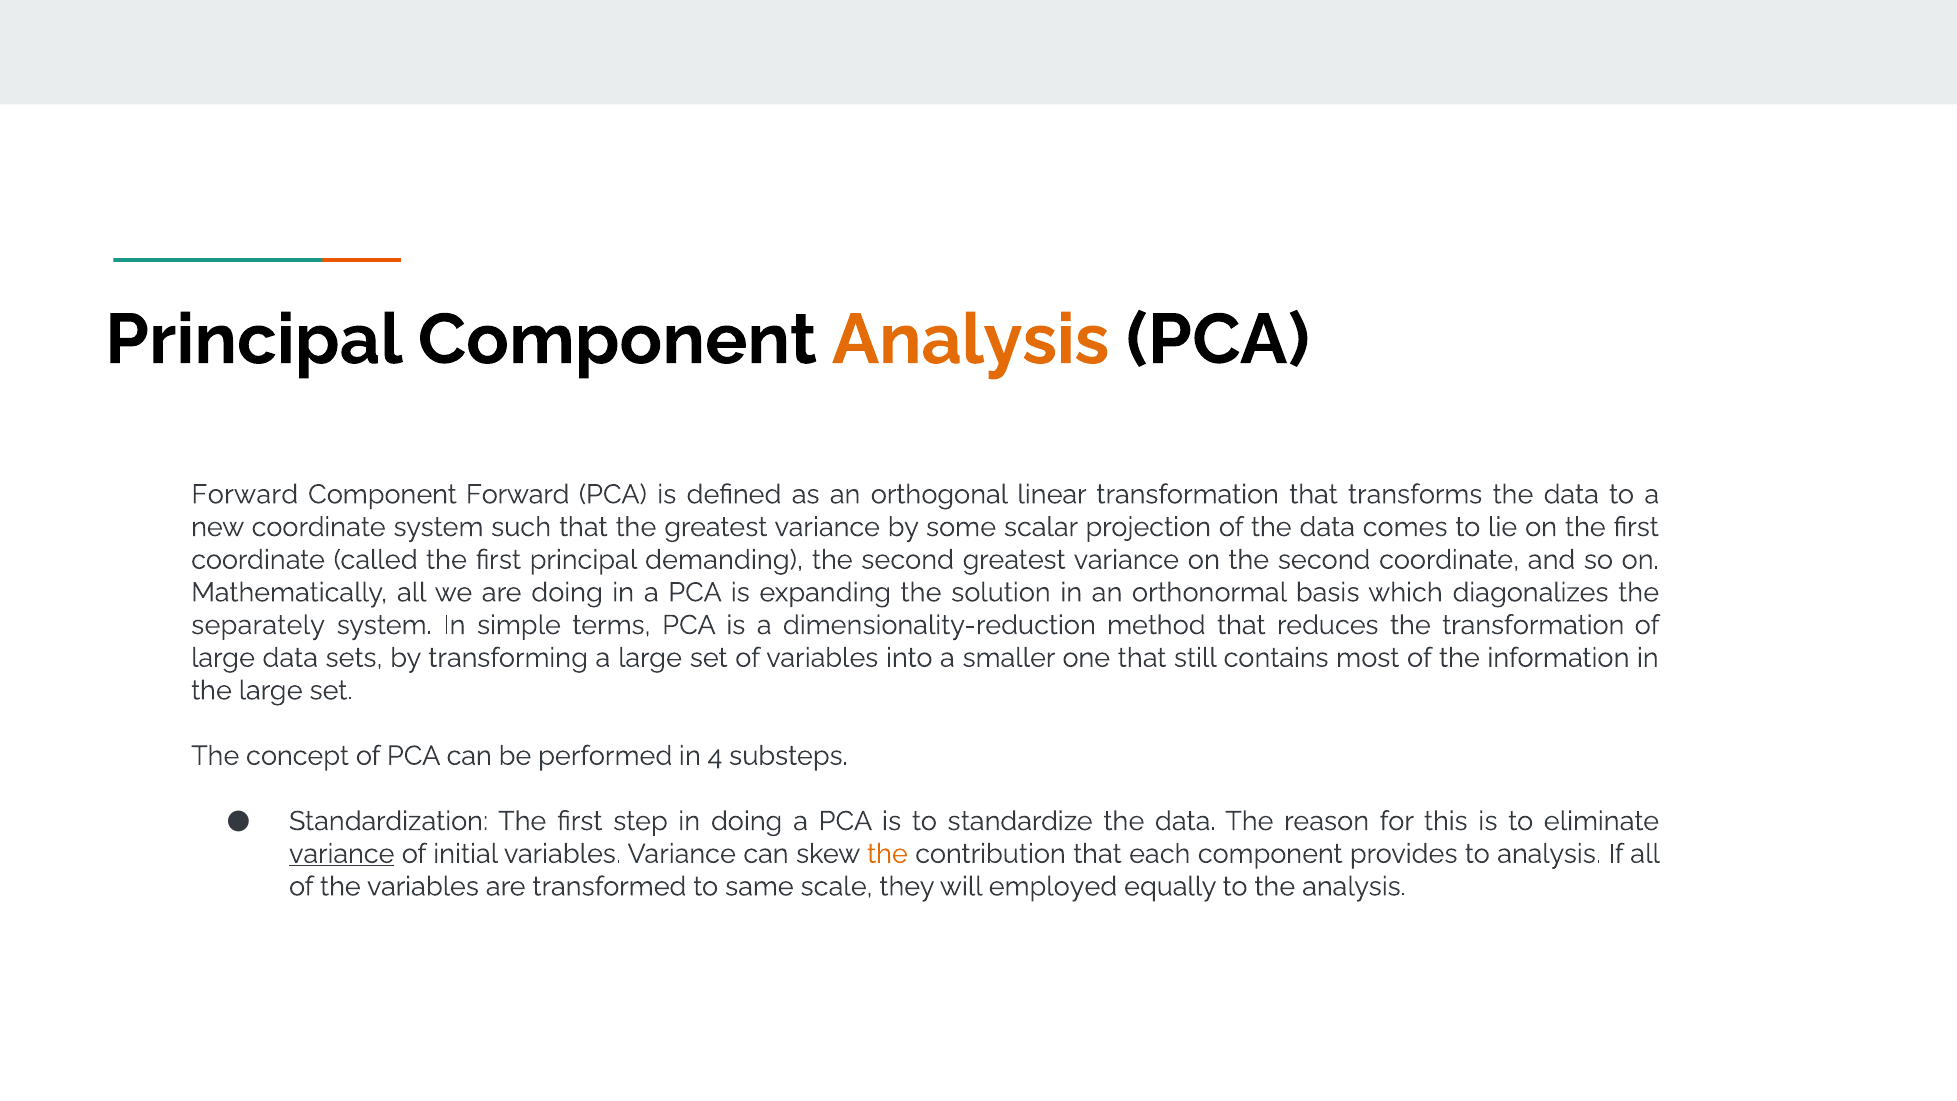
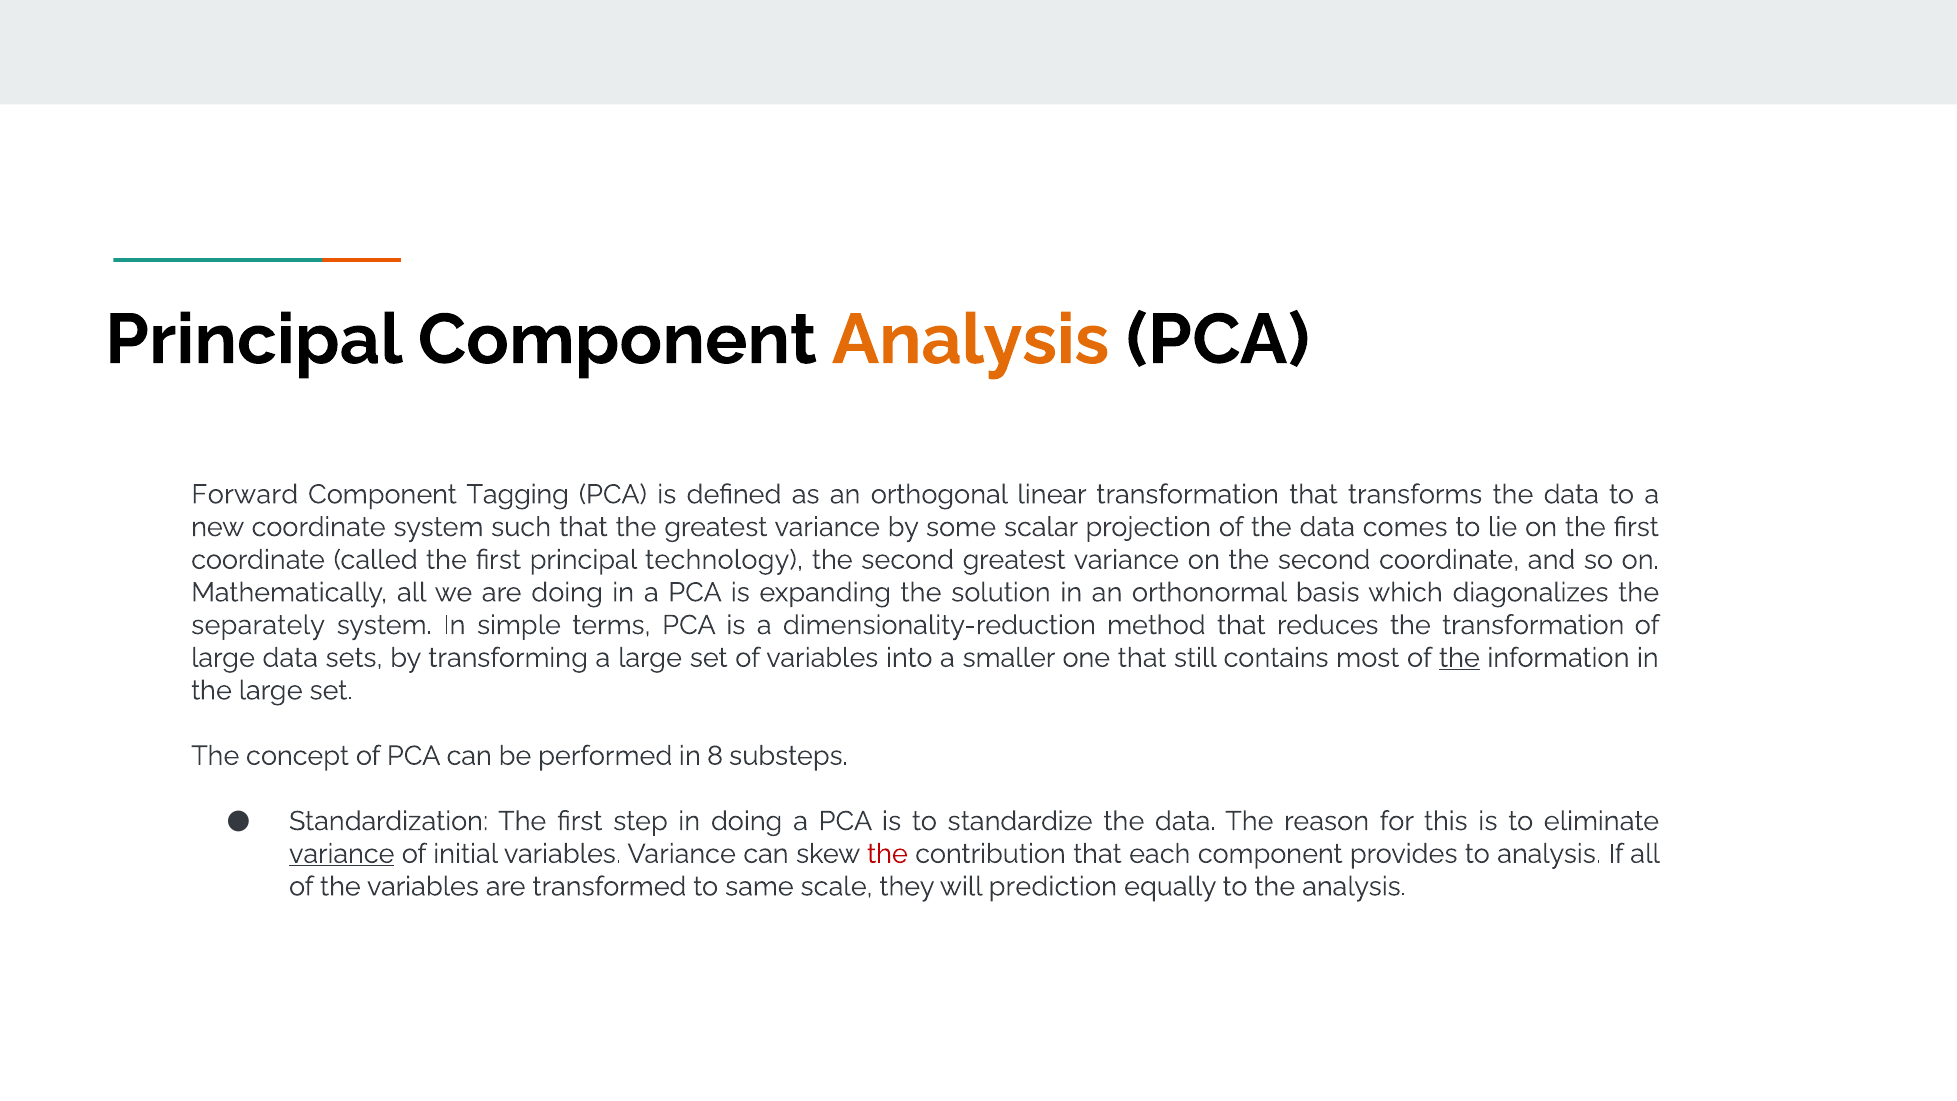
Component Forward: Forward -> Tagging
demanding: demanding -> technology
the at (1459, 658) underline: none -> present
4: 4 -> 8
the at (887, 854) colour: orange -> red
employed: employed -> prediction
